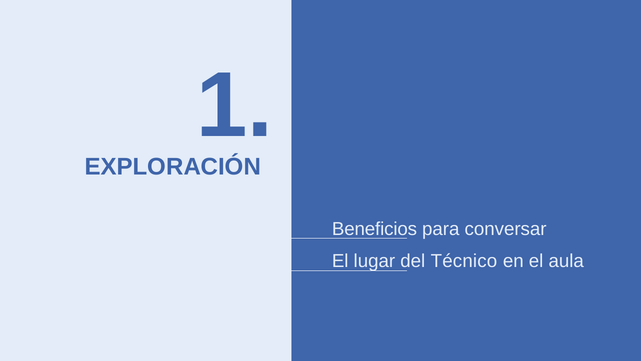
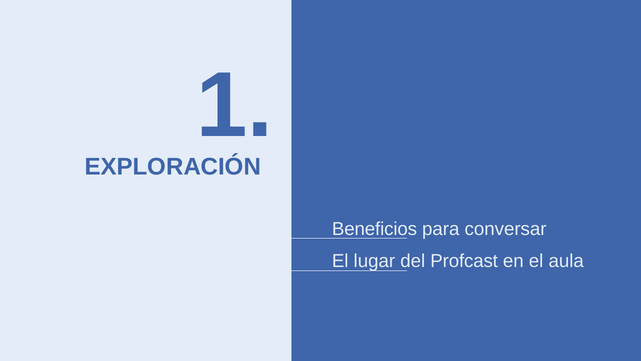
Técnico: Técnico -> Profcast
